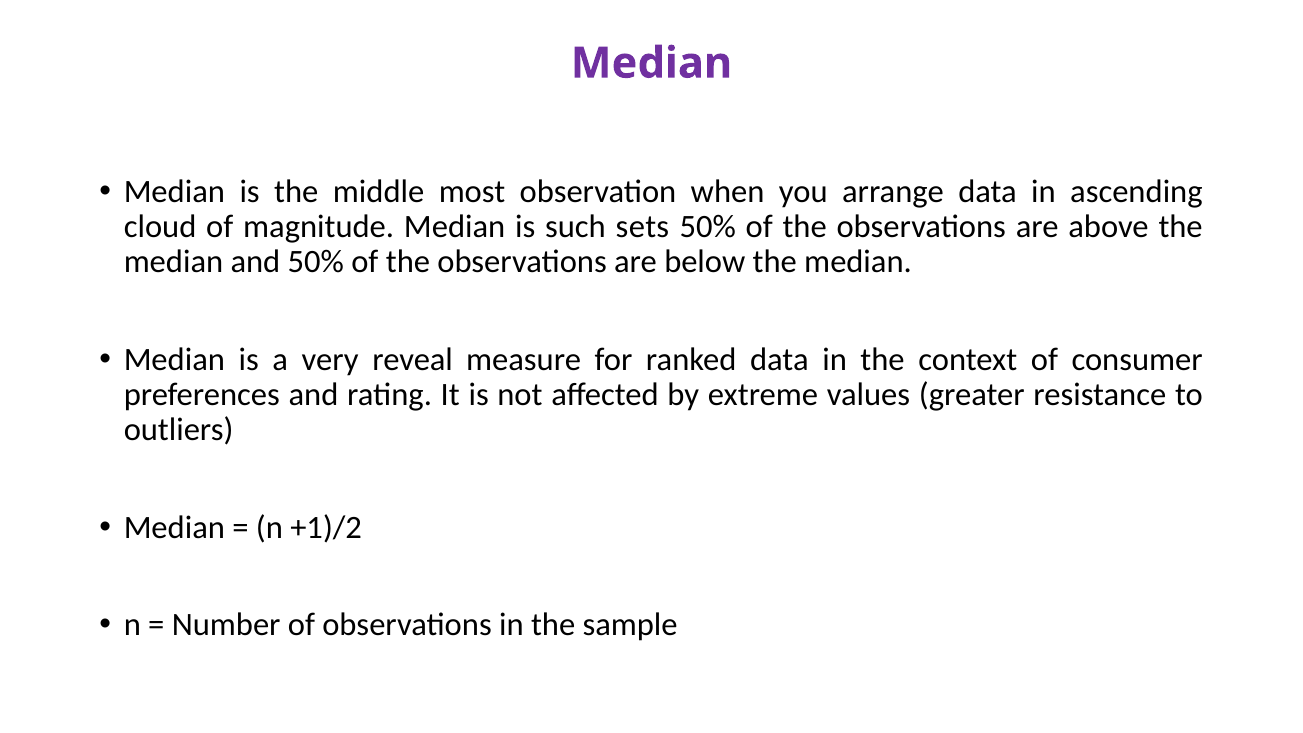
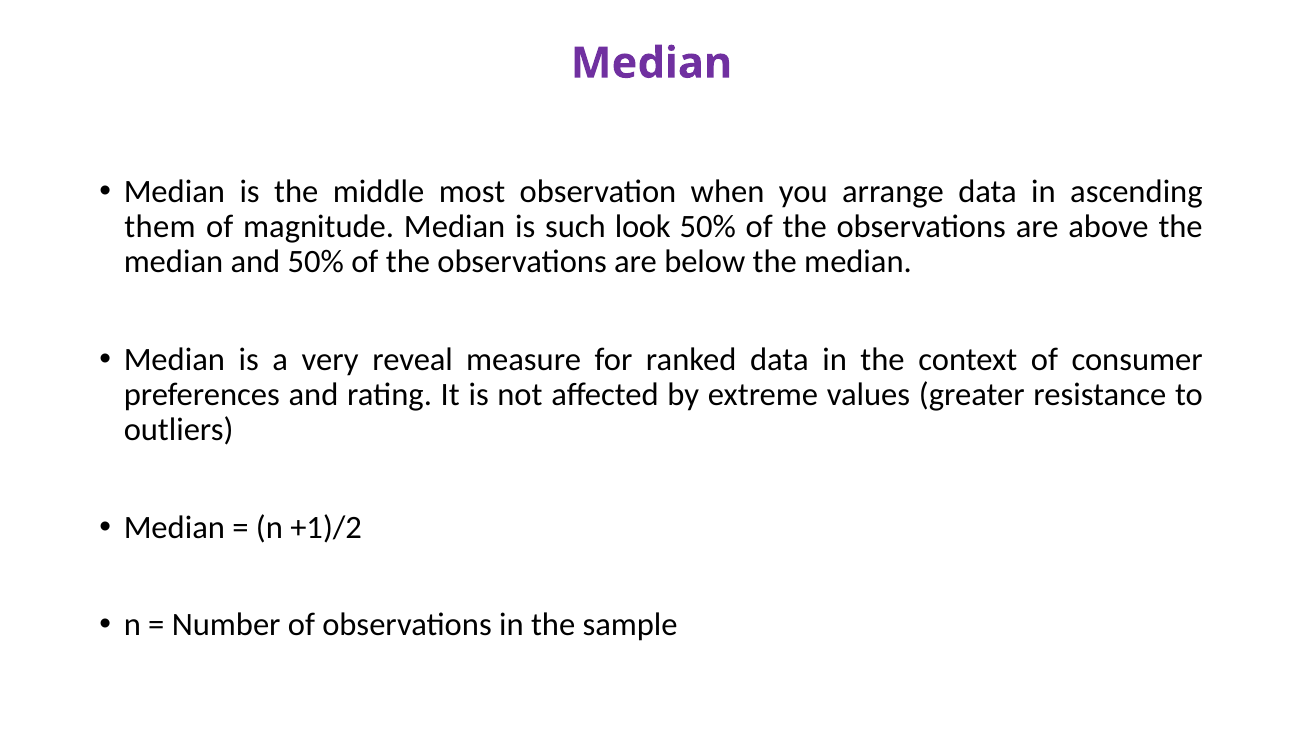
cloud: cloud -> them
sets: sets -> look
